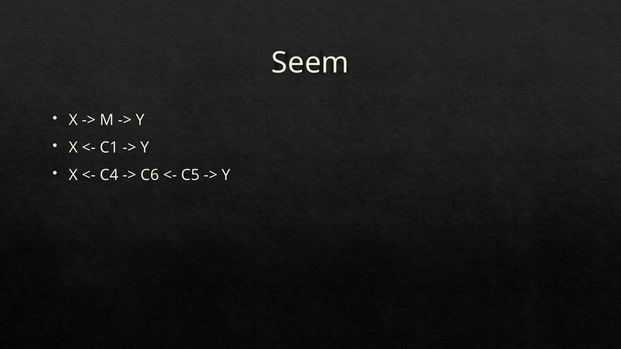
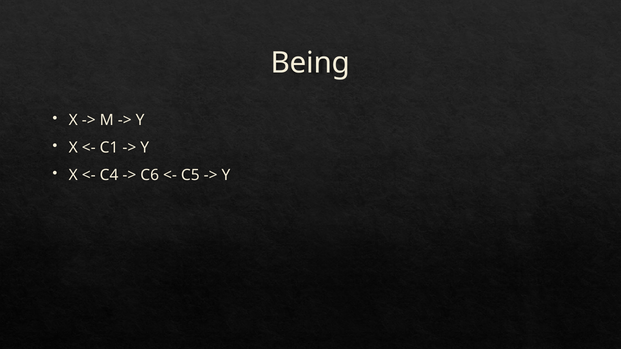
Seem: Seem -> Being
